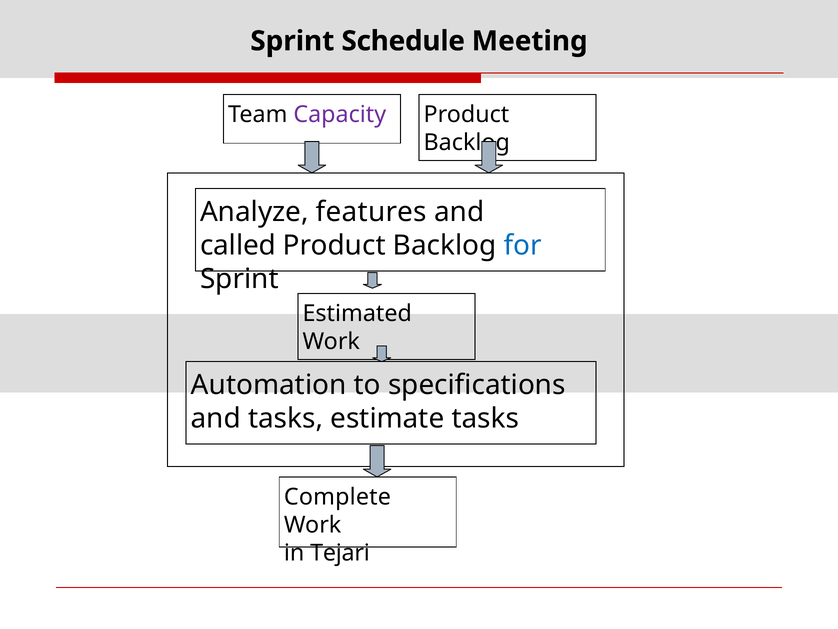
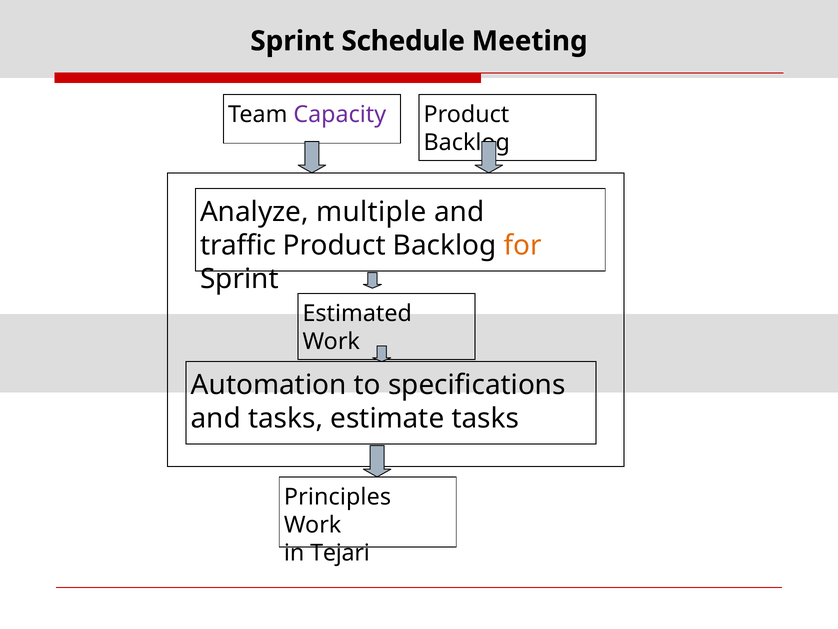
features: features -> multiple
called: called -> traffic
for colour: blue -> orange
Complete: Complete -> Principles
